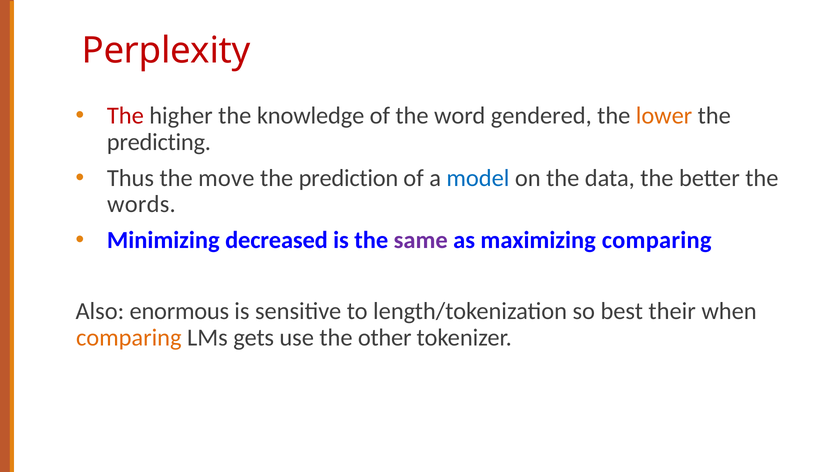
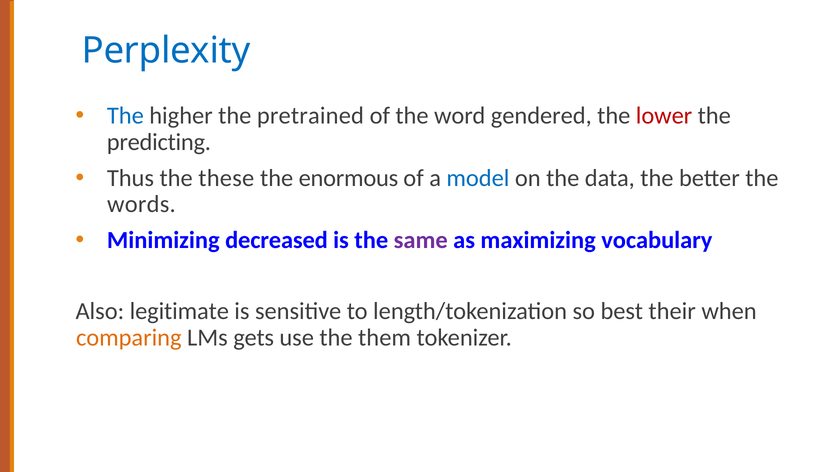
Perplexity colour: red -> blue
The at (125, 116) colour: red -> blue
knowledge: knowledge -> pretrained
lower colour: orange -> red
move: move -> these
prediction: prediction -> enormous
maximizing comparing: comparing -> vocabulary
enormous: enormous -> legitimate
other: other -> them
